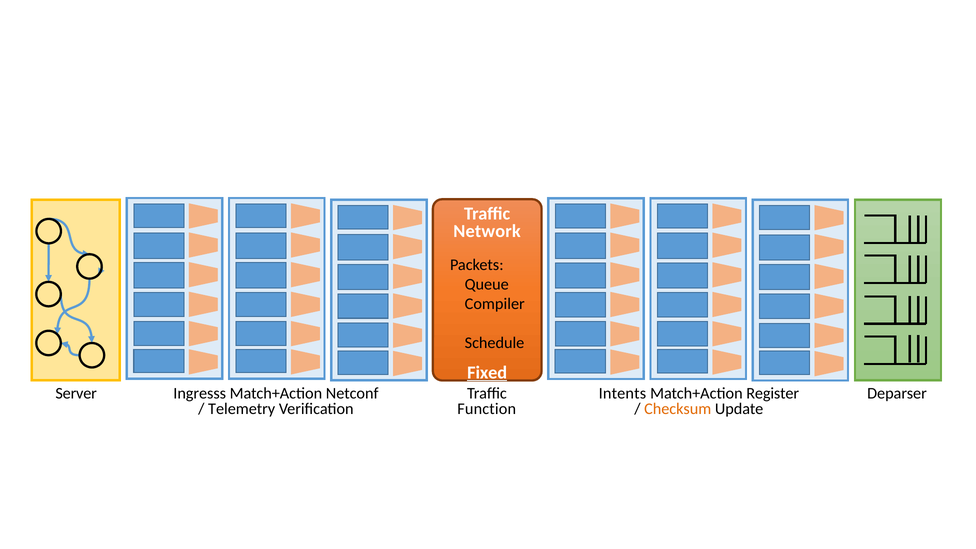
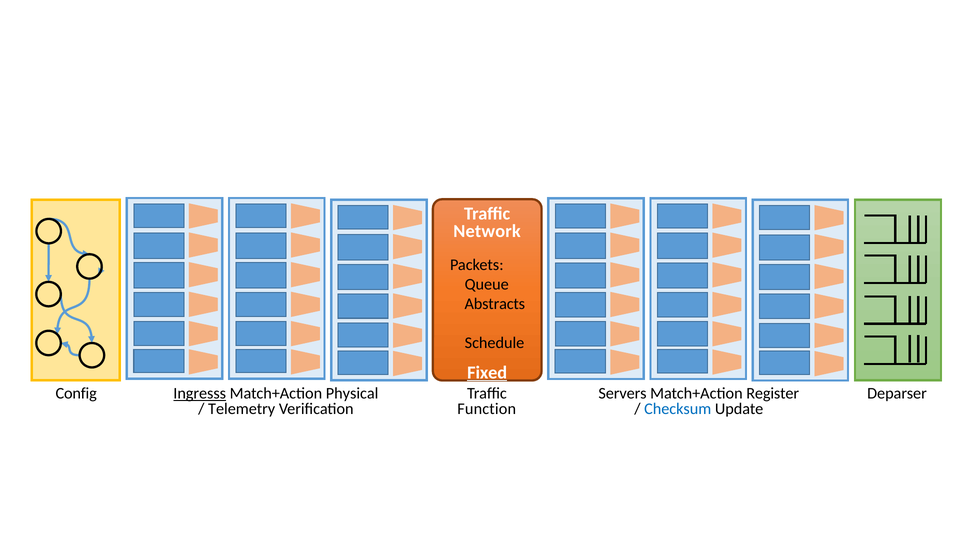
Compiler: Compiler -> Abstracts
Server: Server -> Config
Ingresss underline: none -> present
Netconf: Netconf -> Physical
Intents: Intents -> Servers
Checksum colour: orange -> blue
